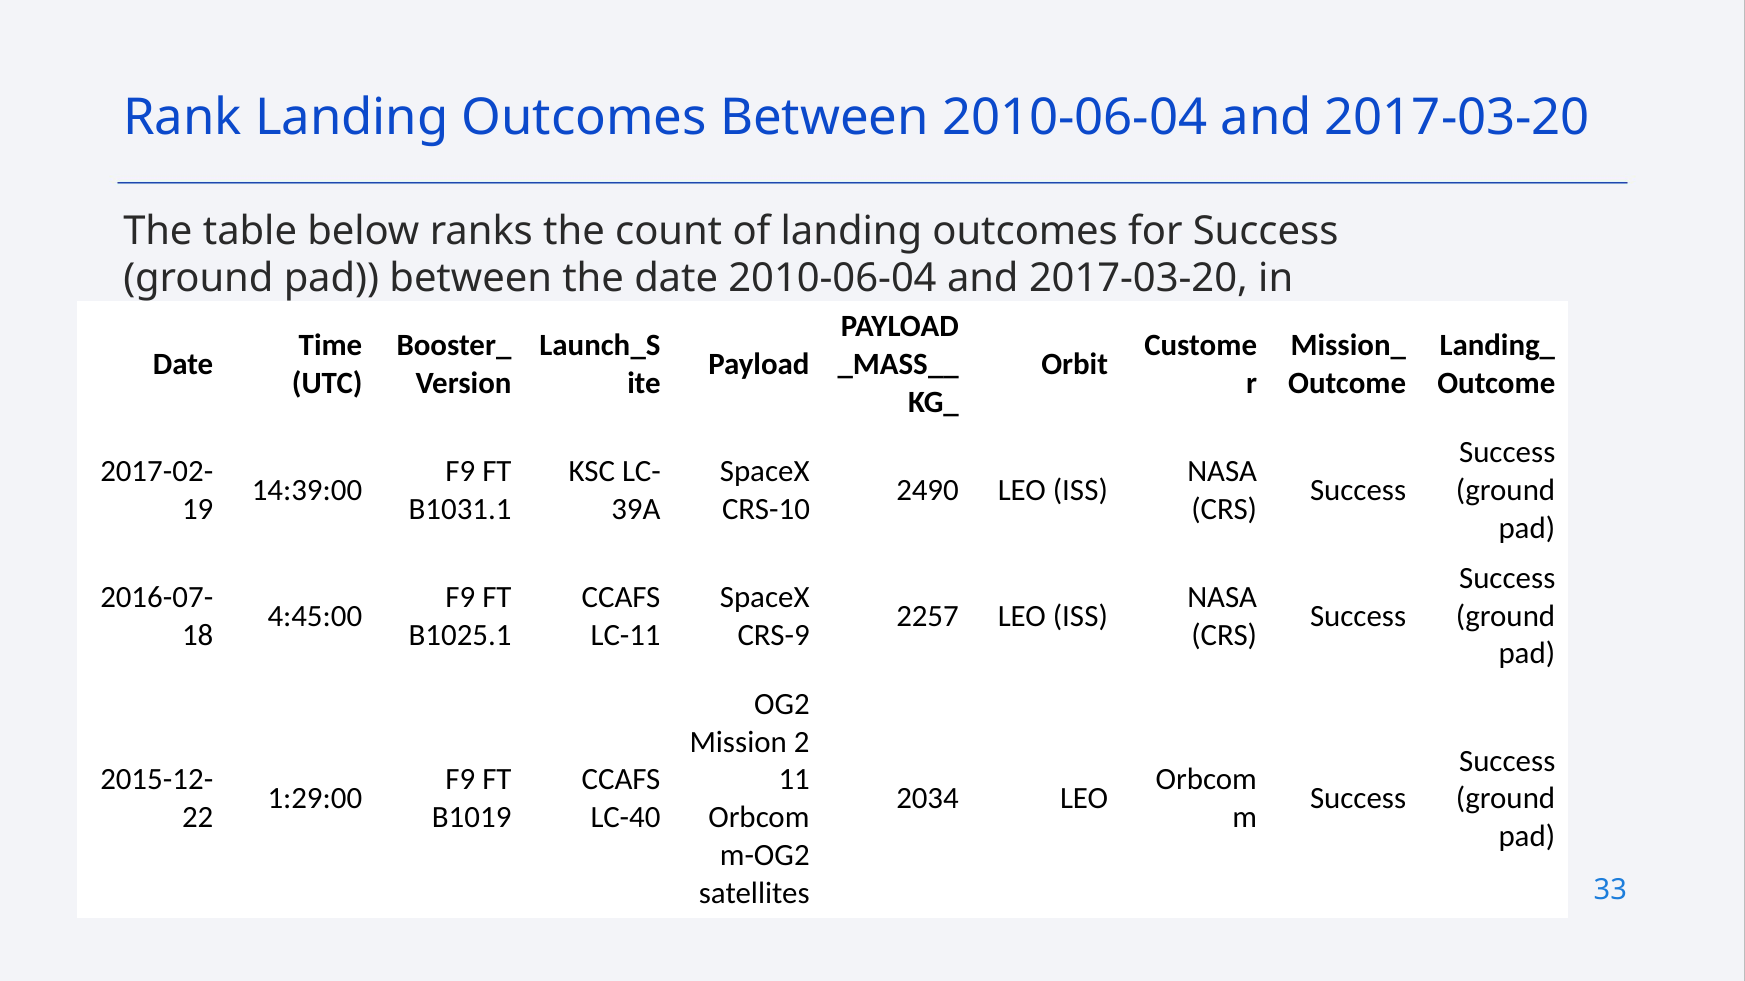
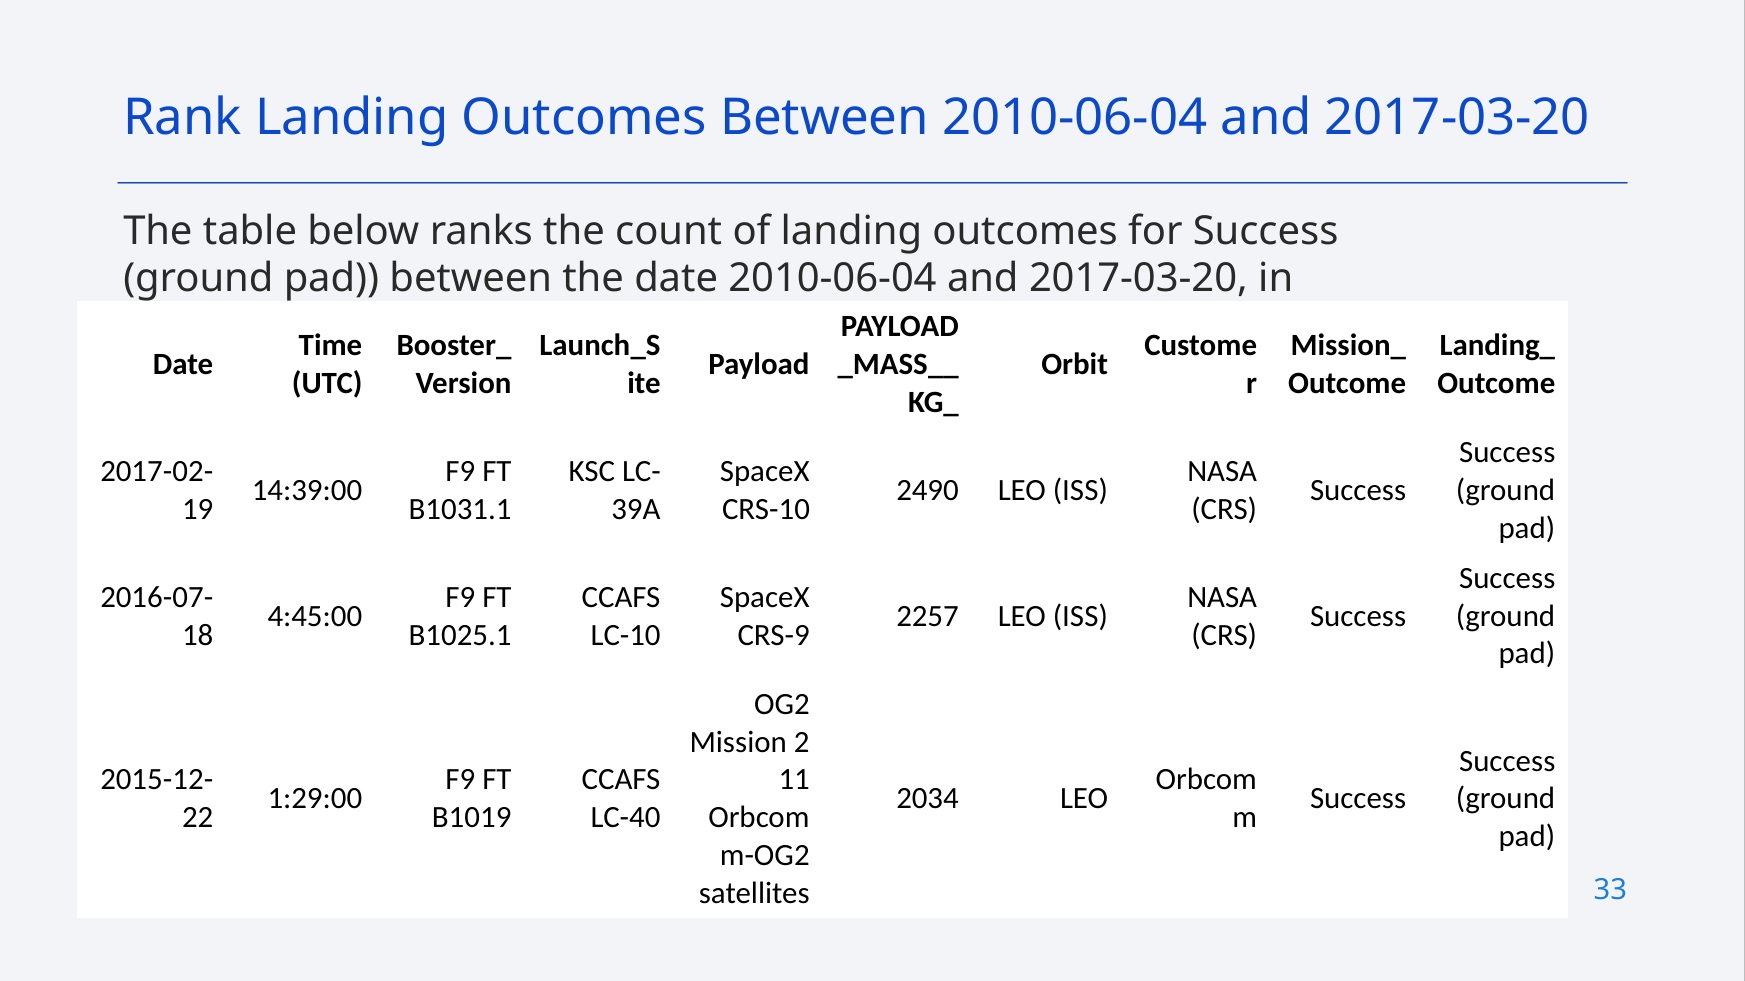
LC-11: LC-11 -> LC-10
